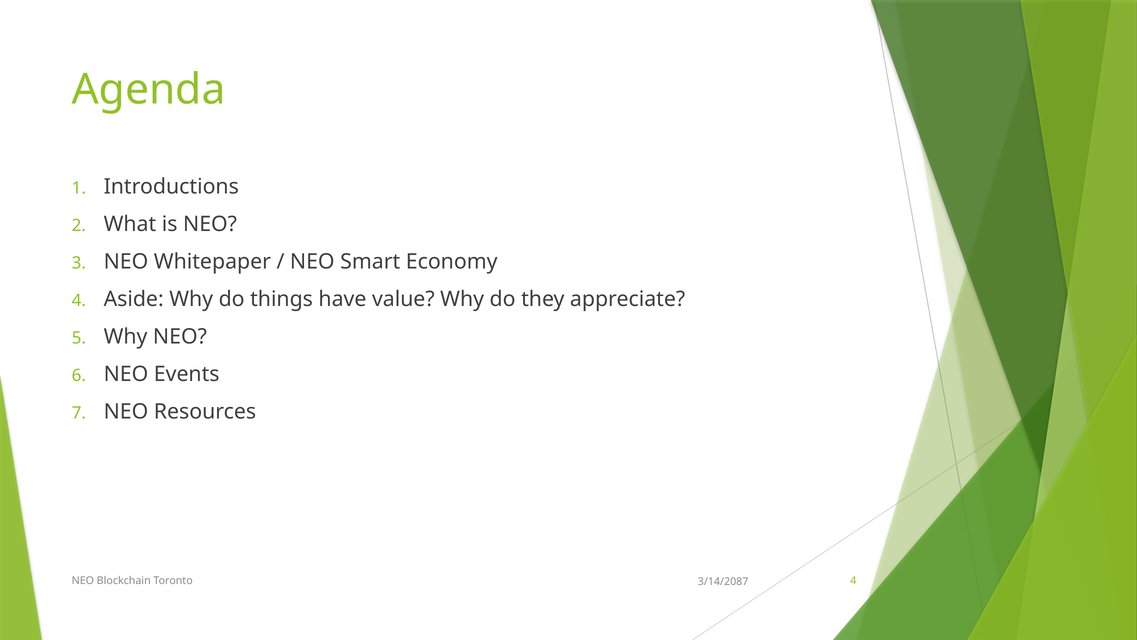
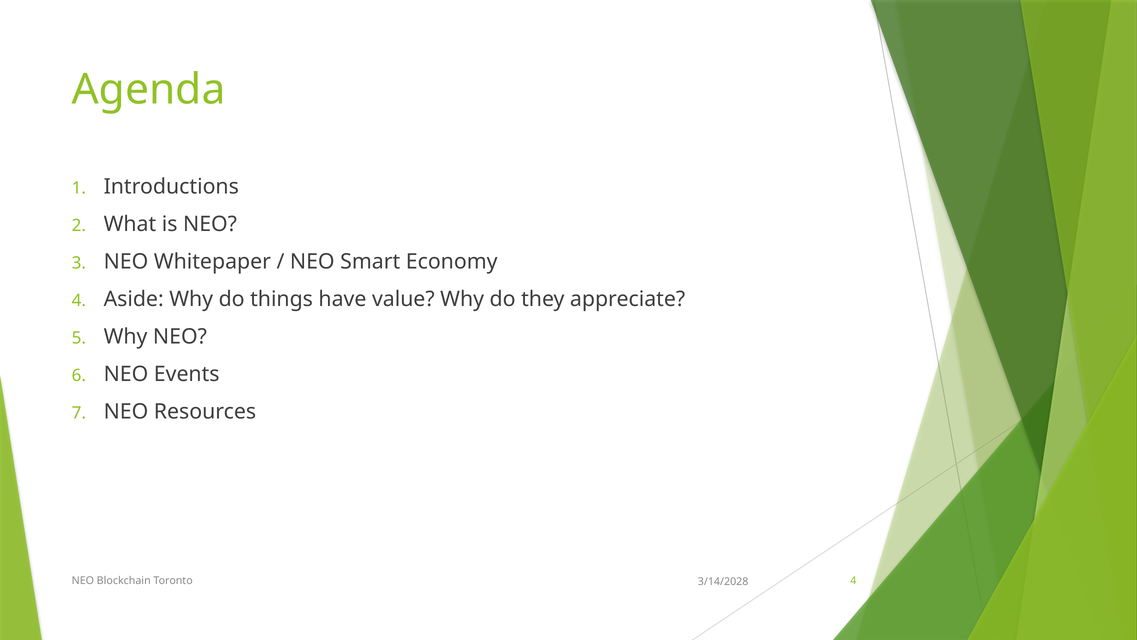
3/14/2087: 3/14/2087 -> 3/14/2028
